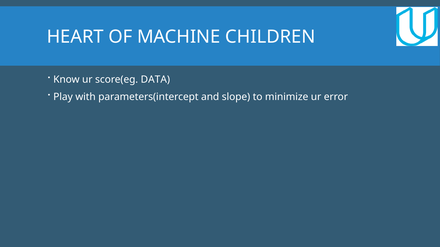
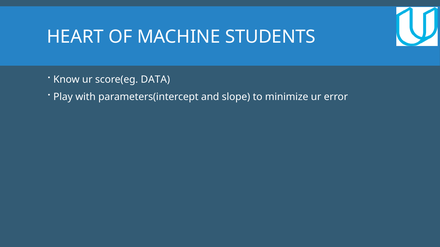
CHILDREN: CHILDREN -> STUDENTS
